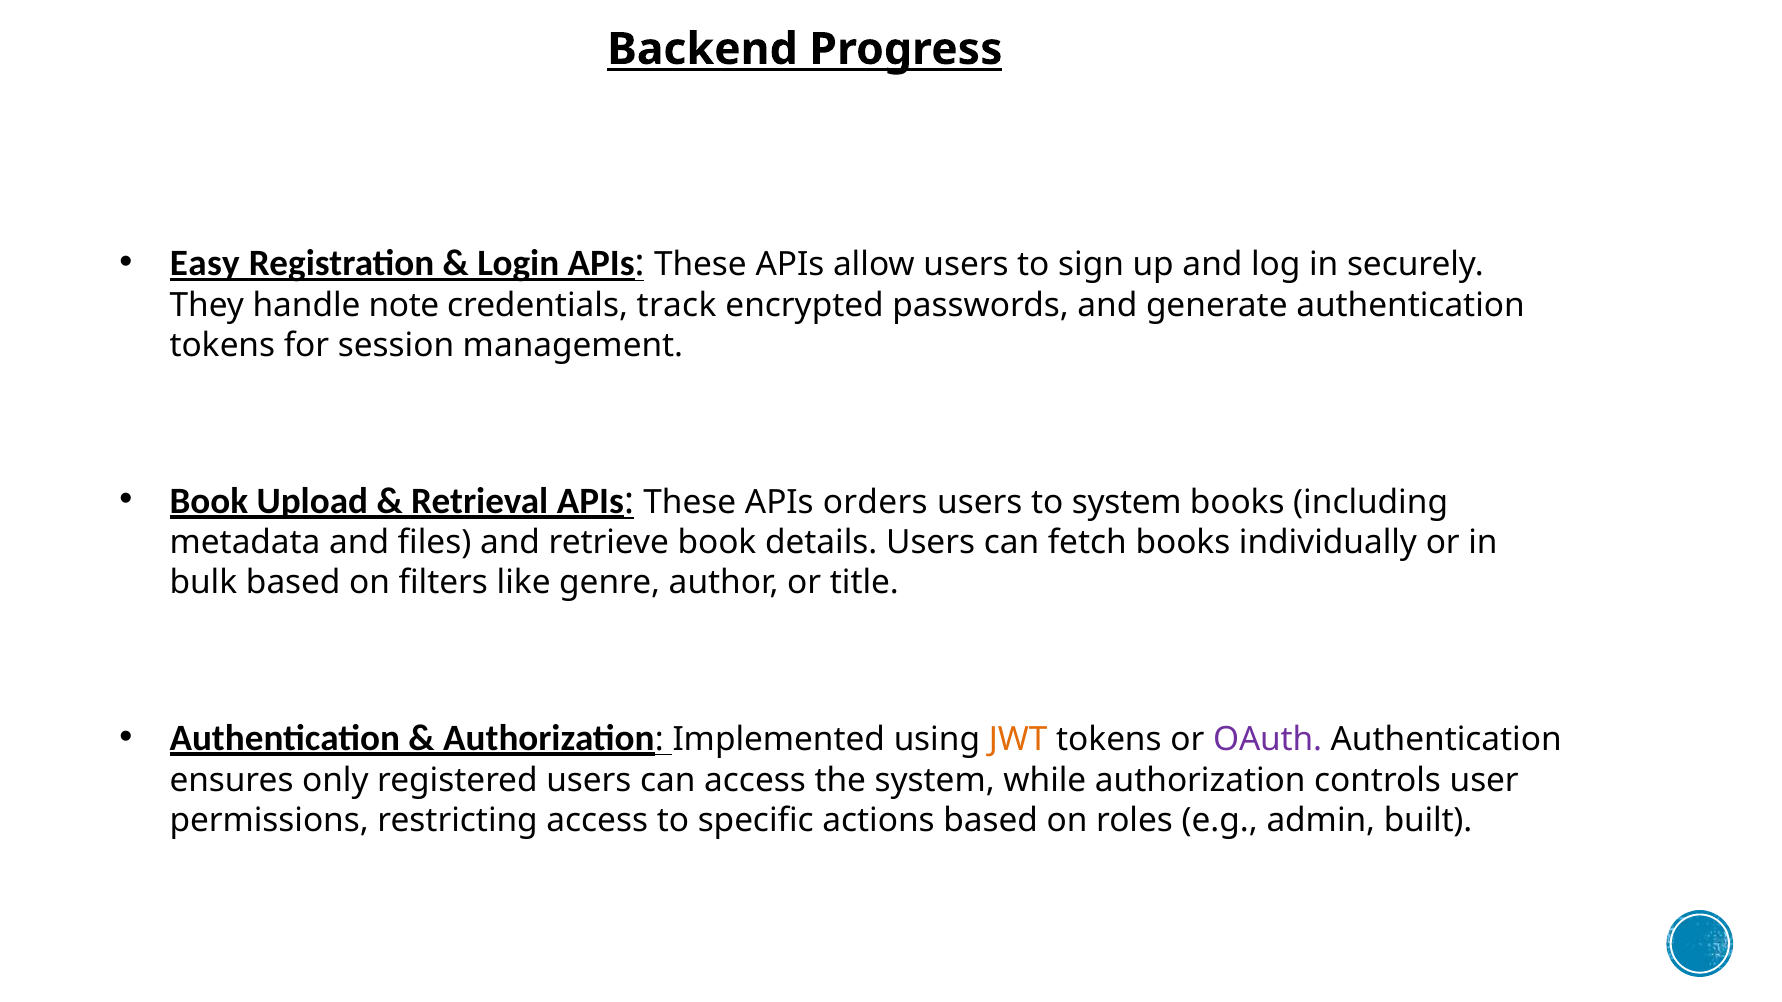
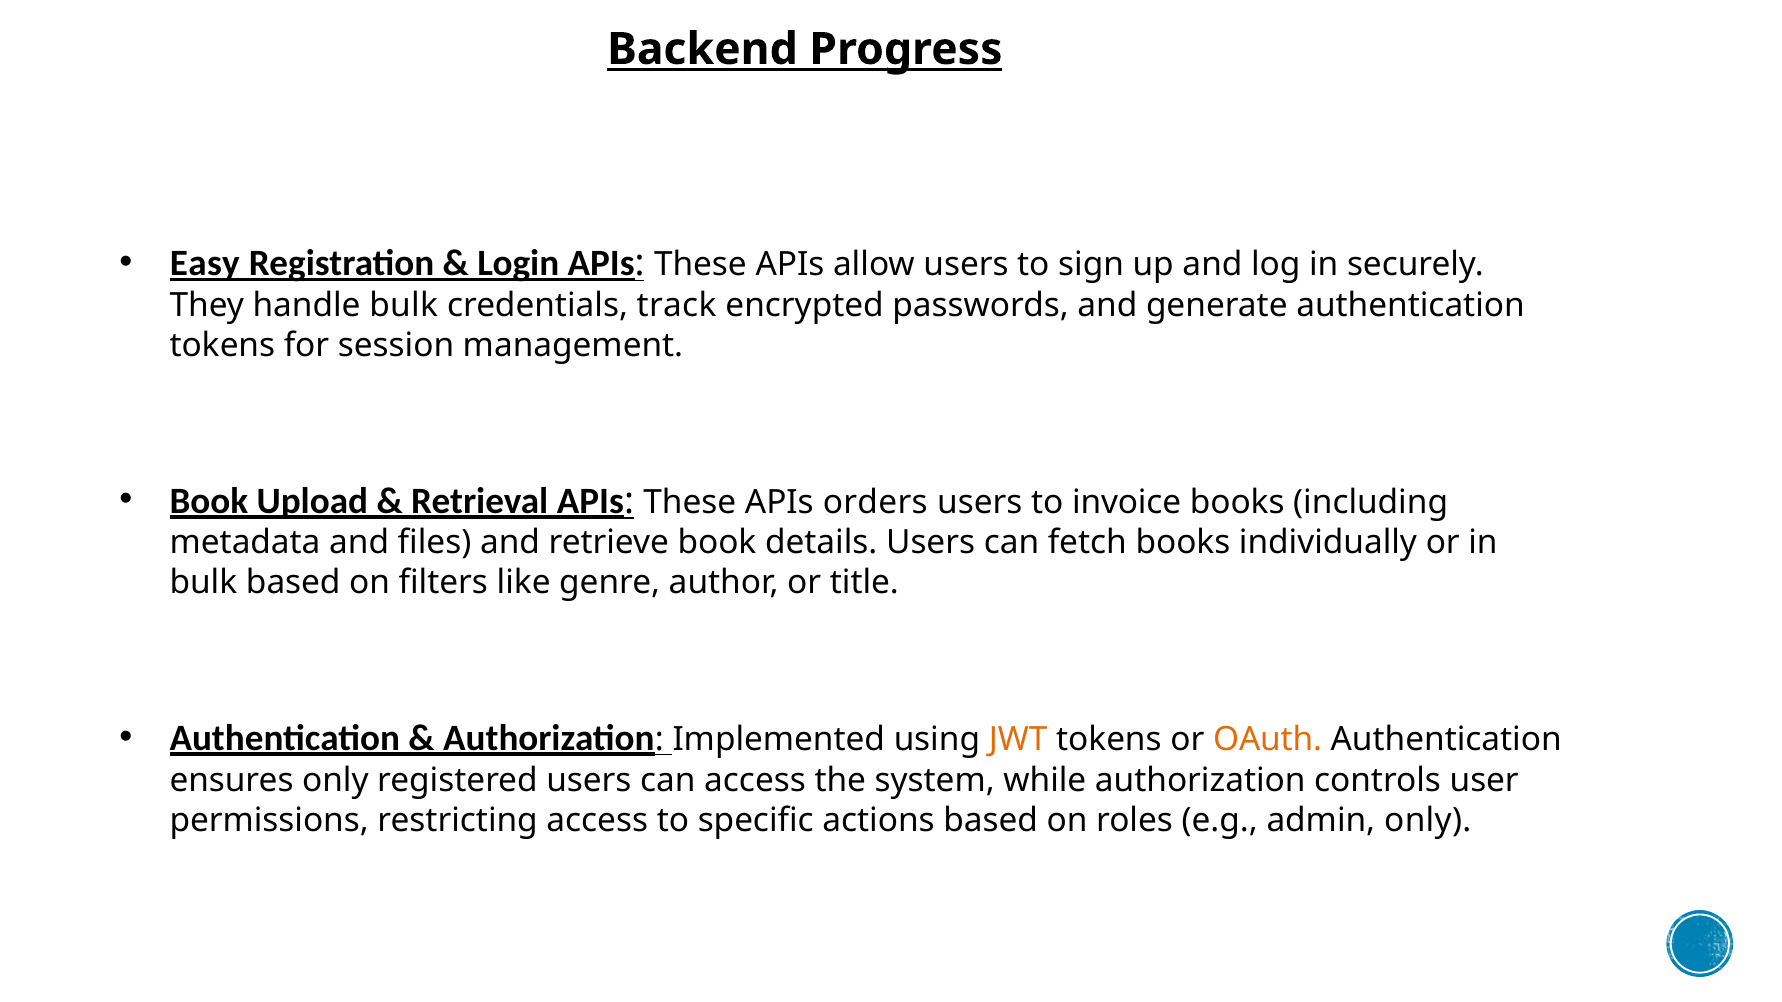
handle note: note -> bulk
to system: system -> invoice
OAuth colour: purple -> orange
admin built: built -> only
